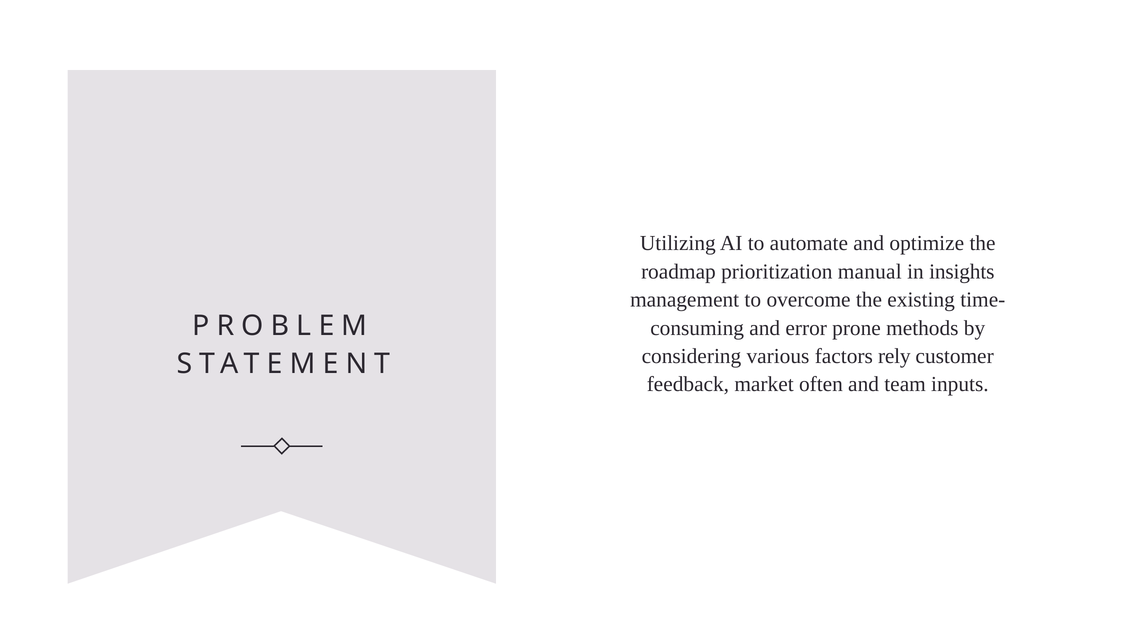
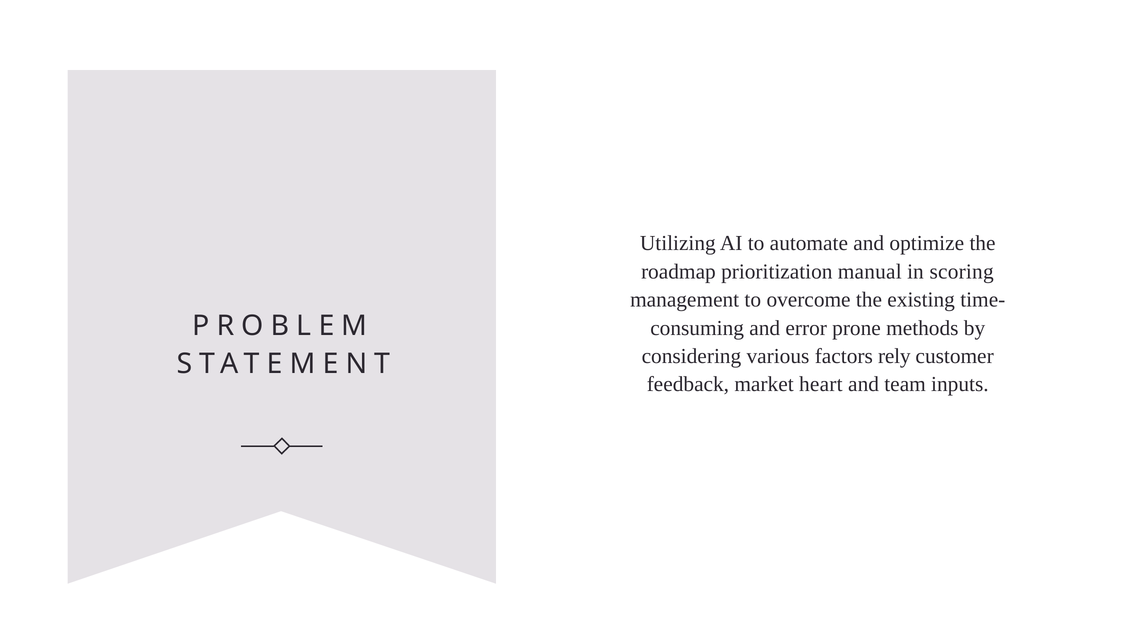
insights: insights -> scoring
often: often -> heart
